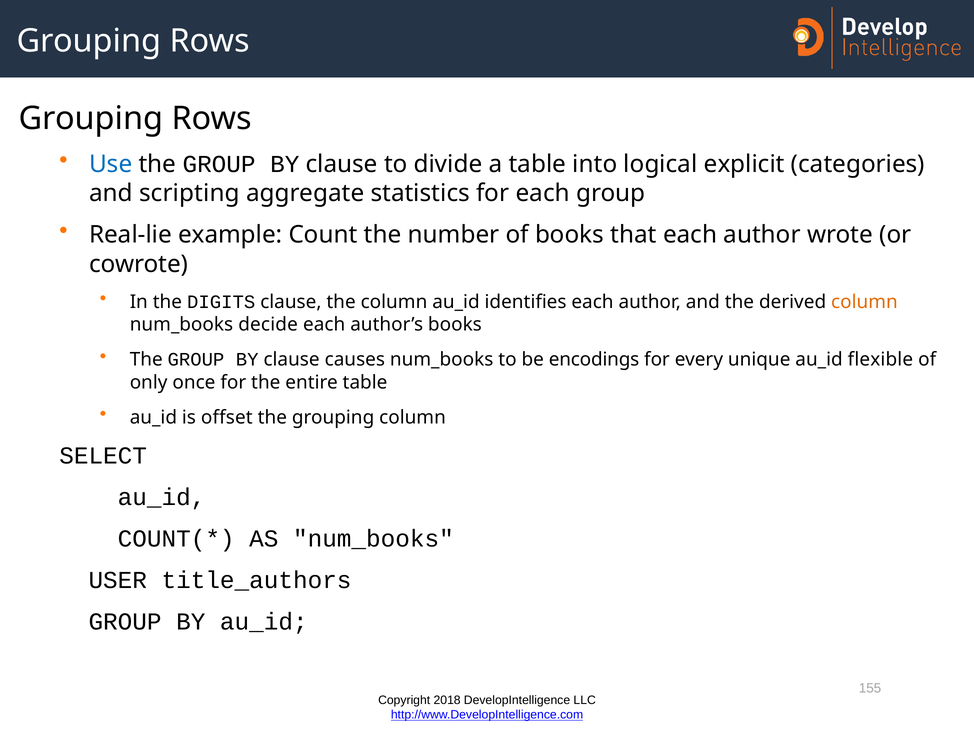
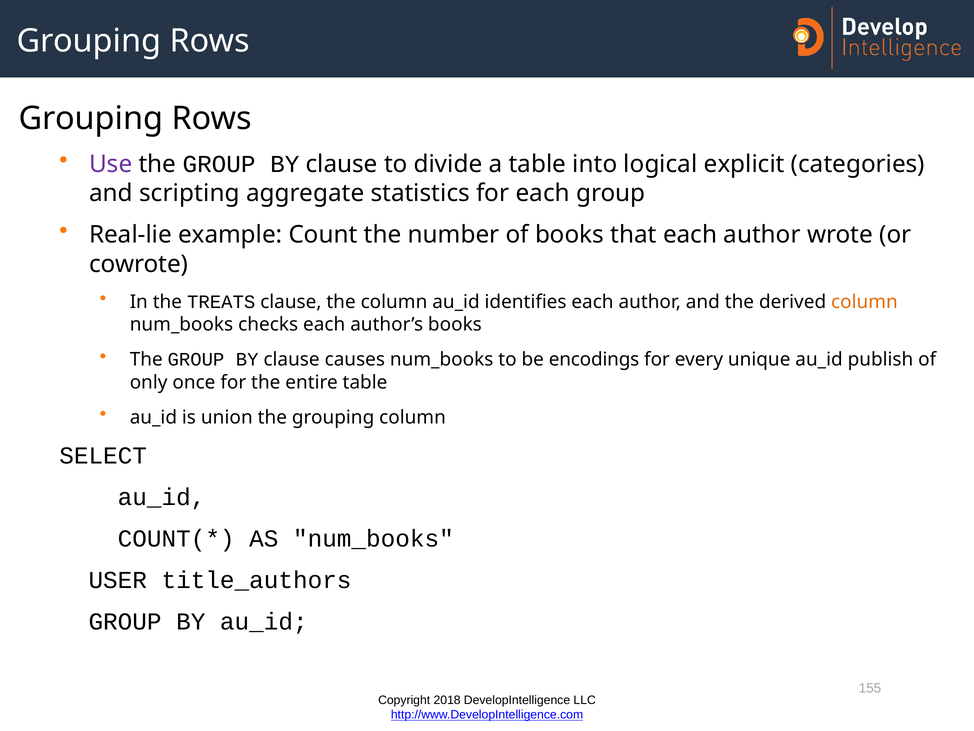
Use colour: blue -> purple
DIGITS: DIGITS -> TREATS
decide: decide -> checks
flexible: flexible -> publish
offset: offset -> union
